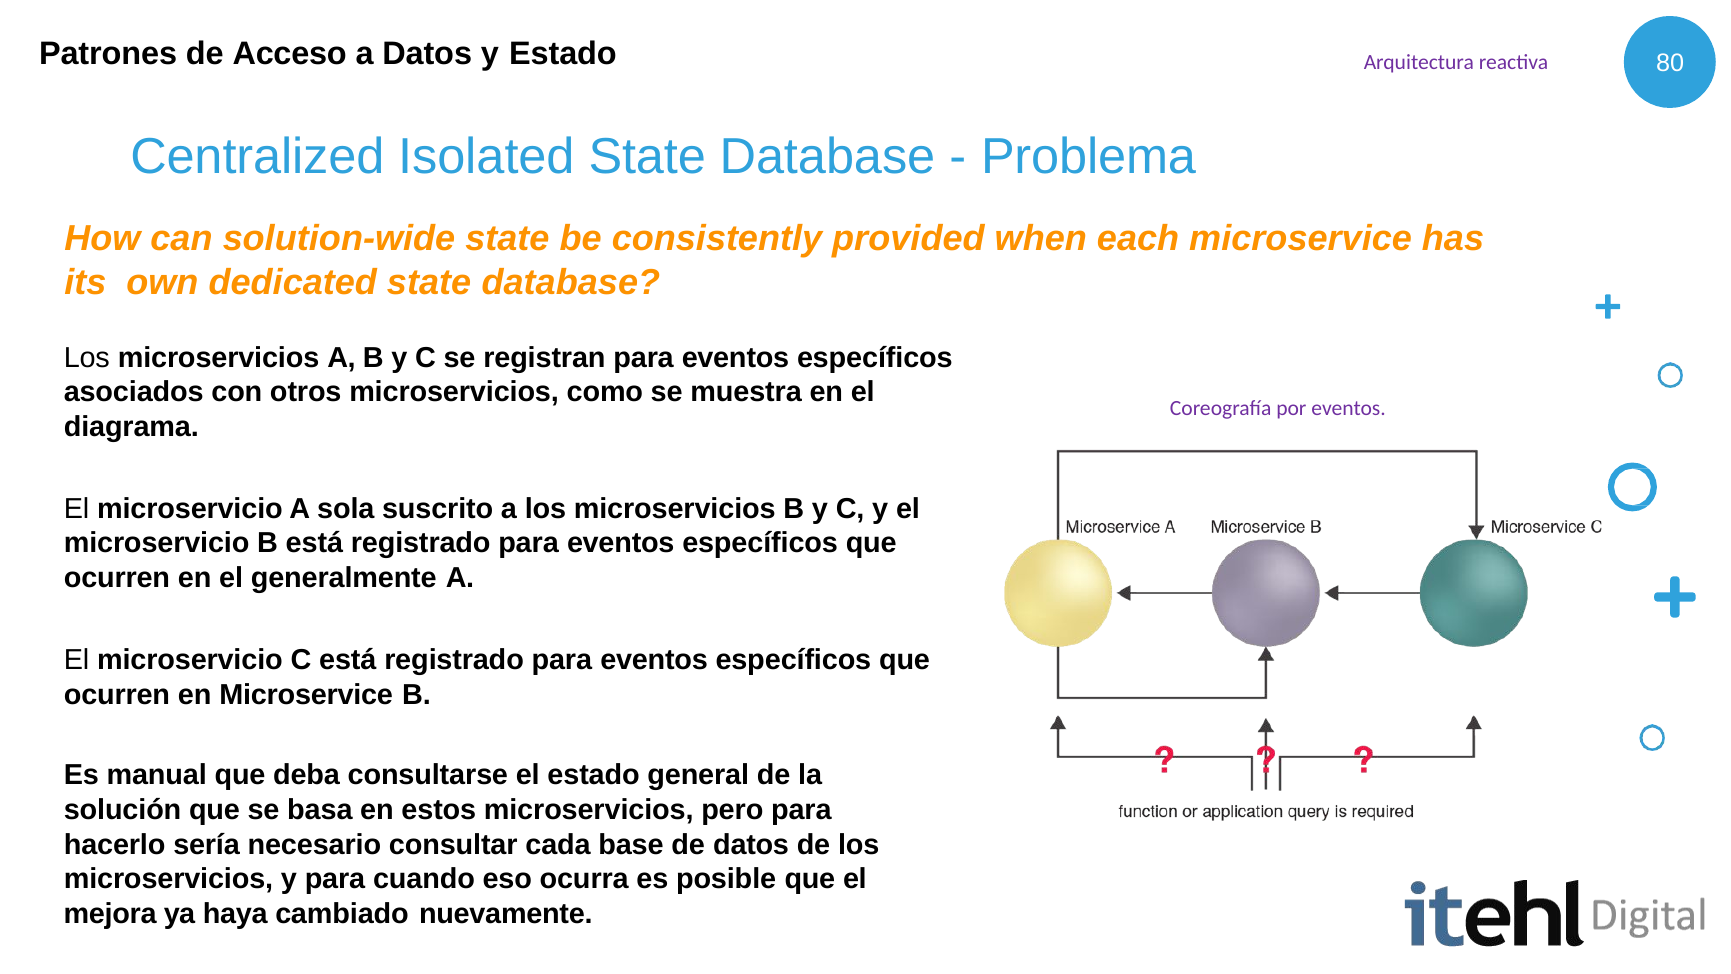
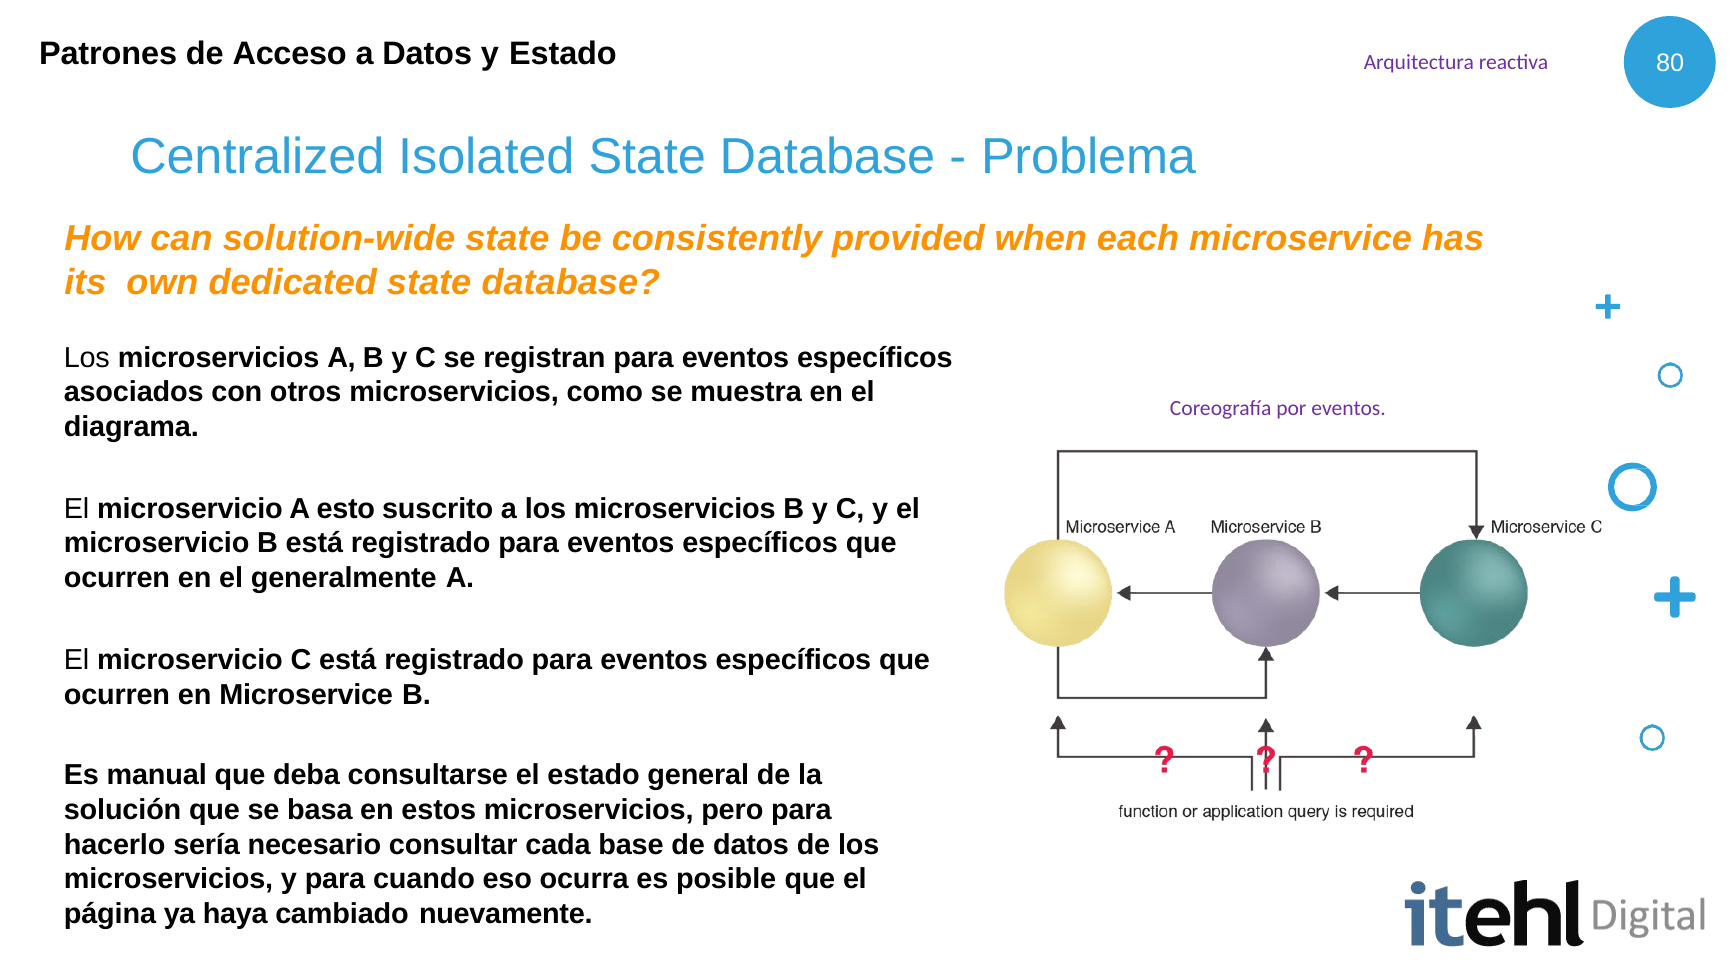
sola: sola -> esto
mejora: mejora -> página
